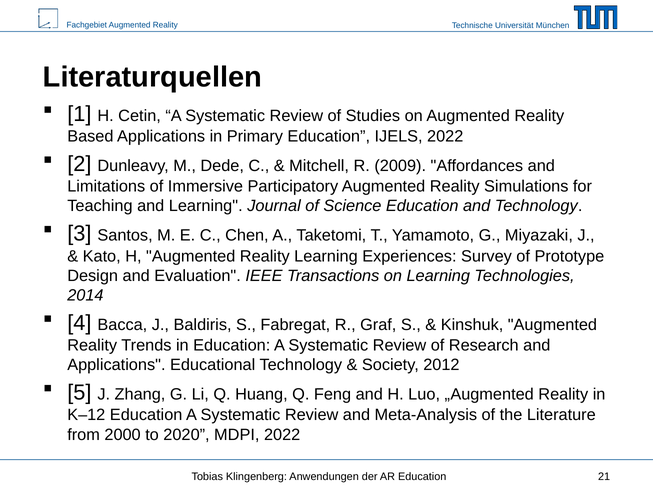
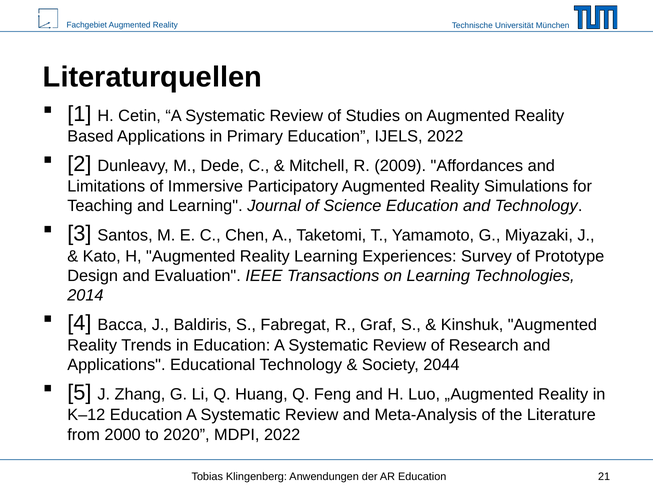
2012: 2012 -> 2044
